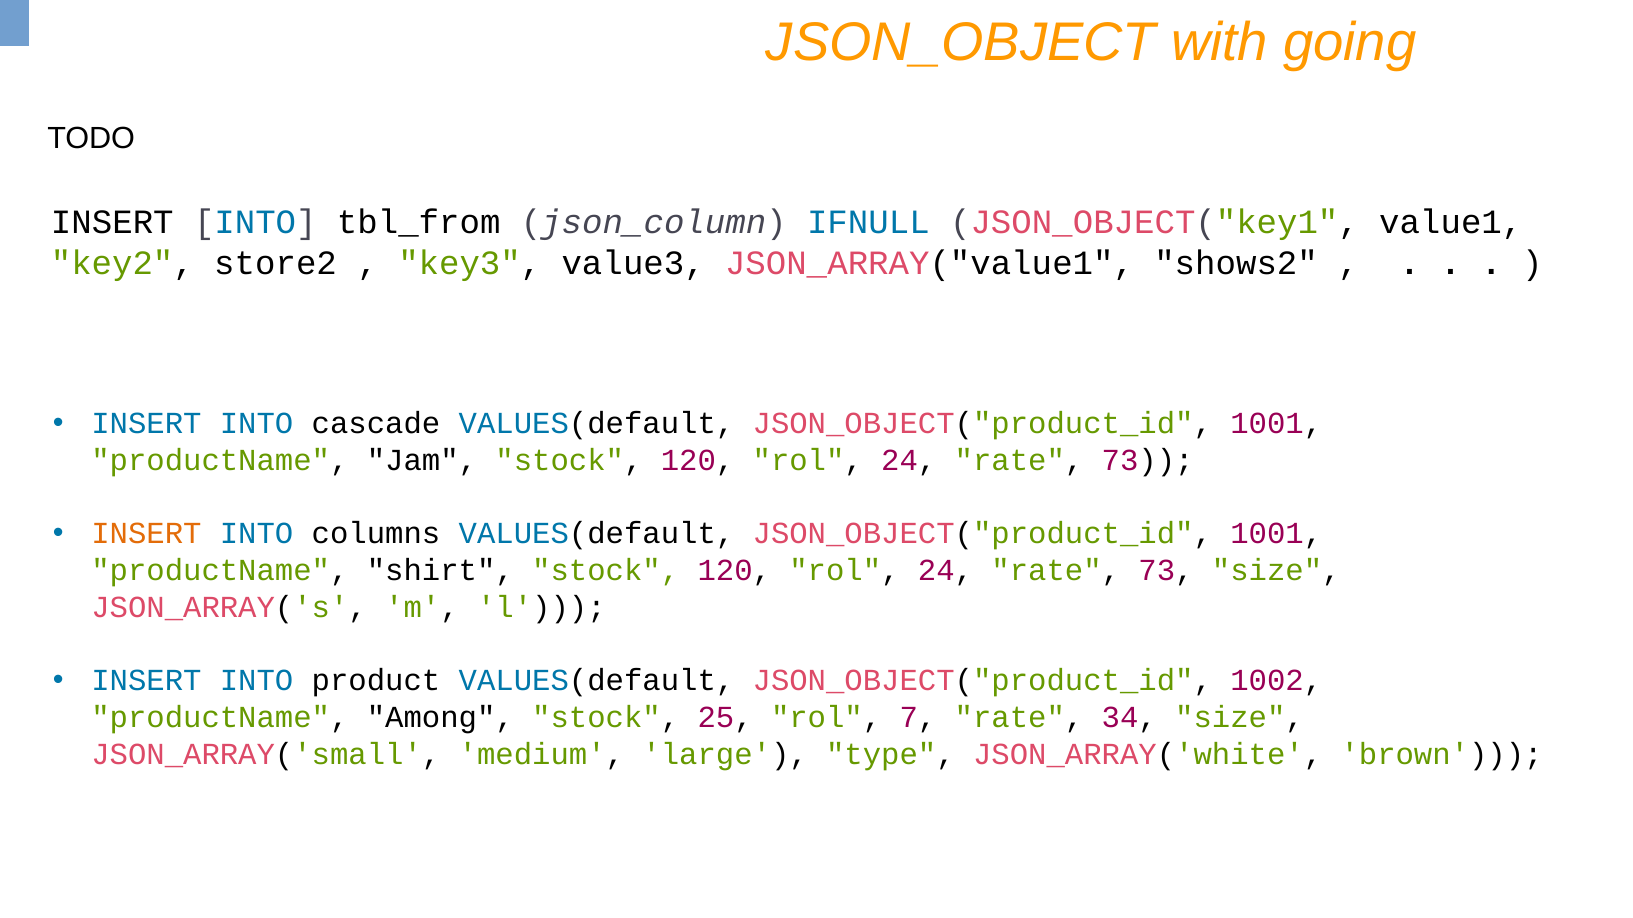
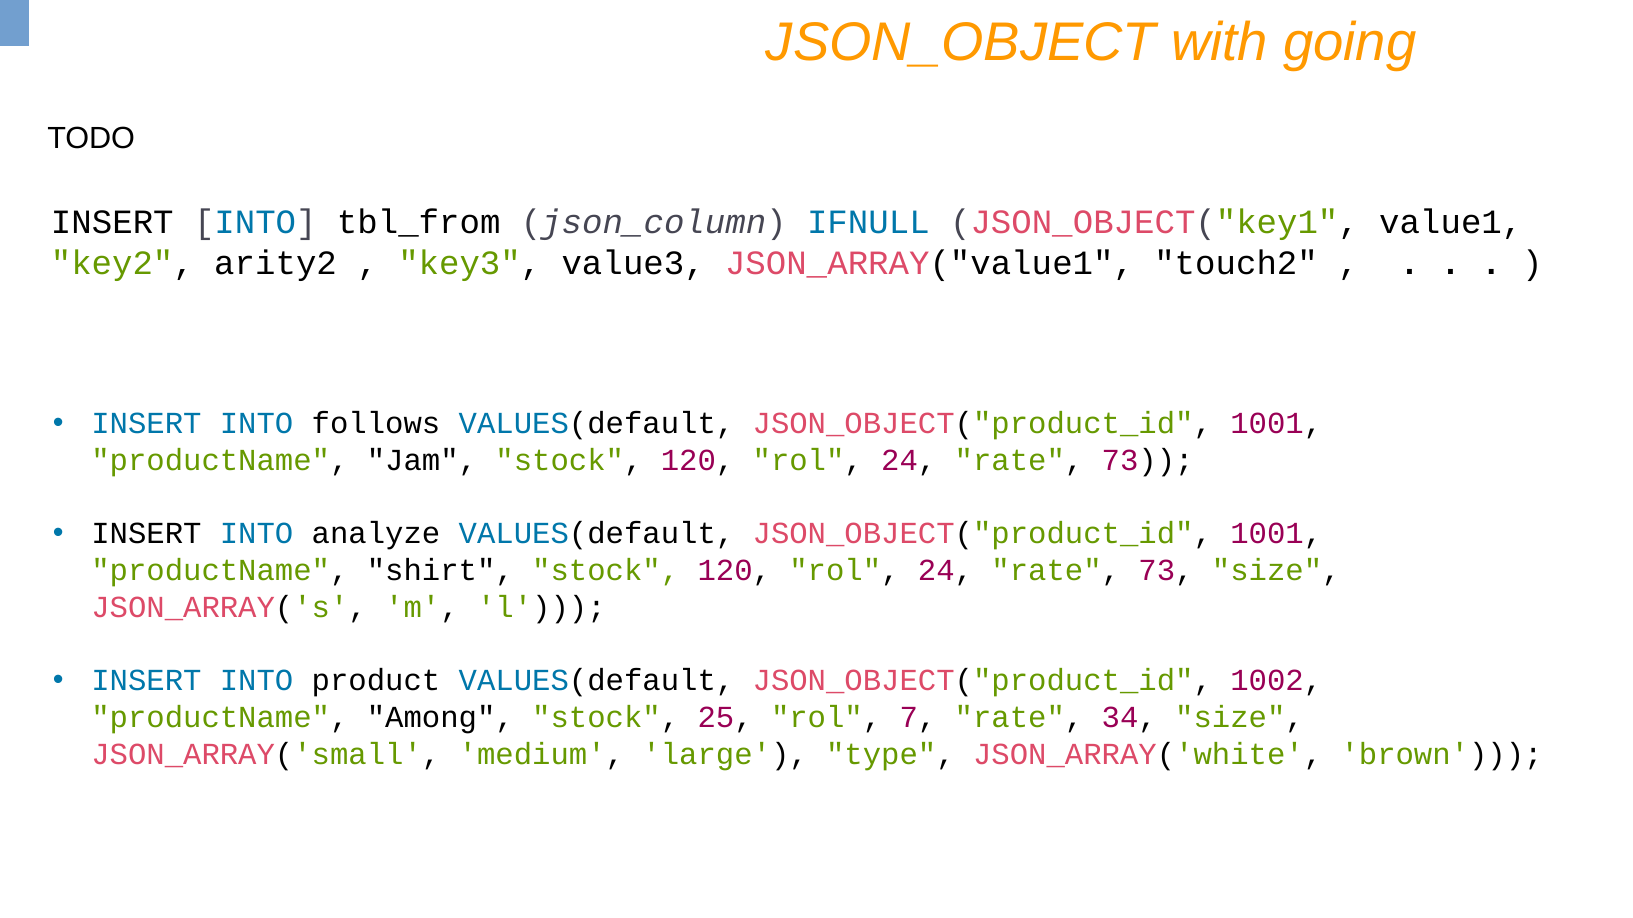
store2: store2 -> arity2
shows2: shows2 -> touch2
cascade: cascade -> follows
INSERT at (146, 534) colour: orange -> black
columns: columns -> analyze
